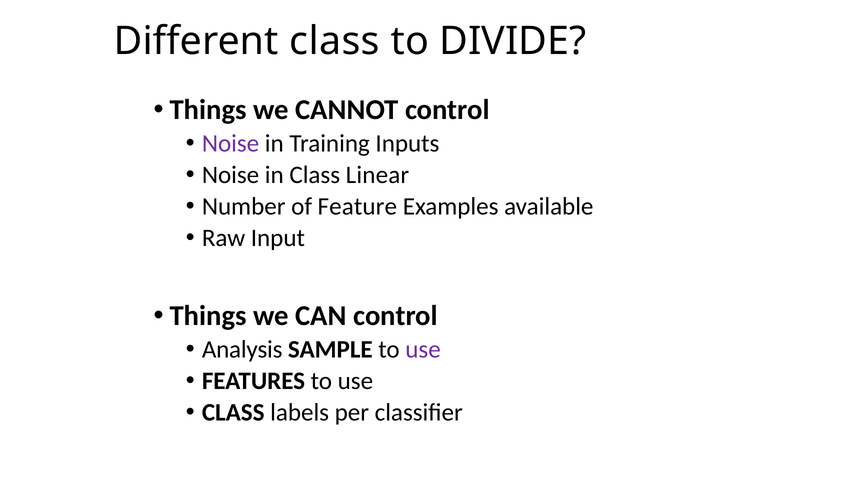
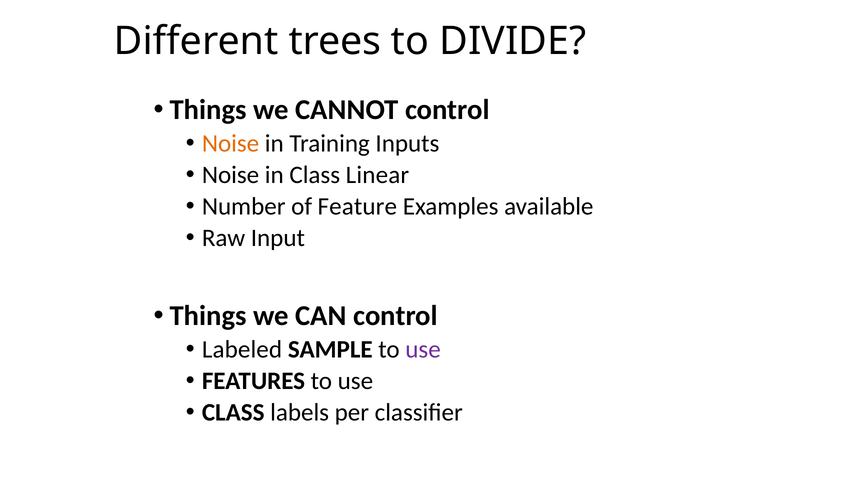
Different class: class -> trees
Noise at (231, 143) colour: purple -> orange
Analysis: Analysis -> Labeled
